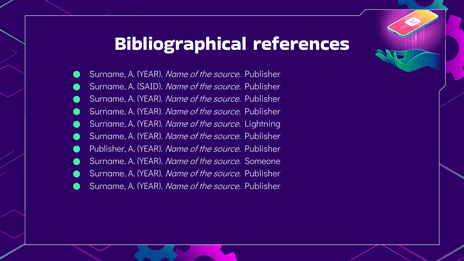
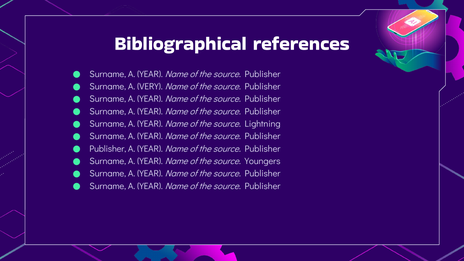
SAID: SAID -> VERY
Someone: Someone -> Youngers
